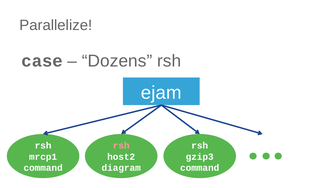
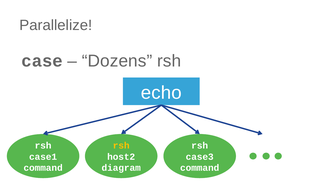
ejam: ejam -> echo
rsh at (121, 146) colour: pink -> yellow
mrcp1: mrcp1 -> case1
gzip3: gzip3 -> case3
